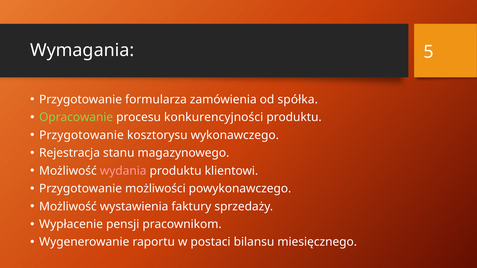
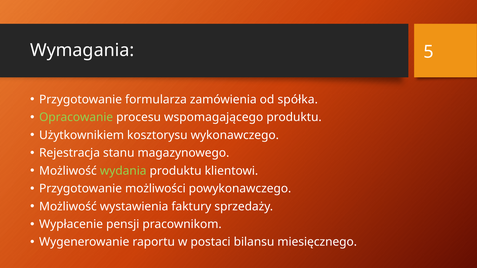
konkurencyjności: konkurencyjności -> wspomagającego
Przygotowanie at (81, 135): Przygotowanie -> Użytkownikiem
wydania colour: pink -> light green
